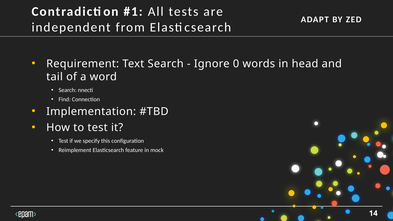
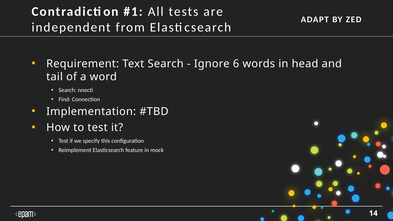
0: 0 -> 6
